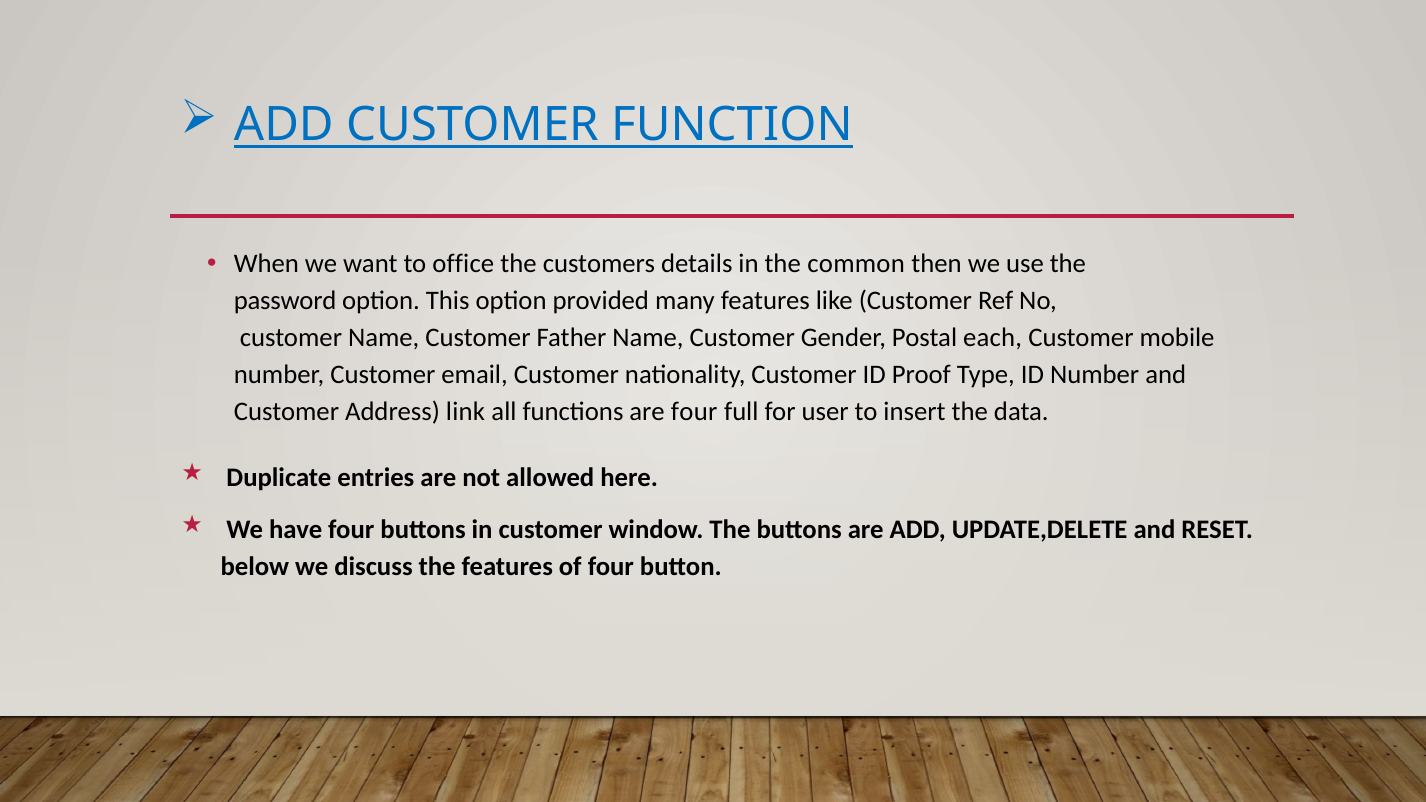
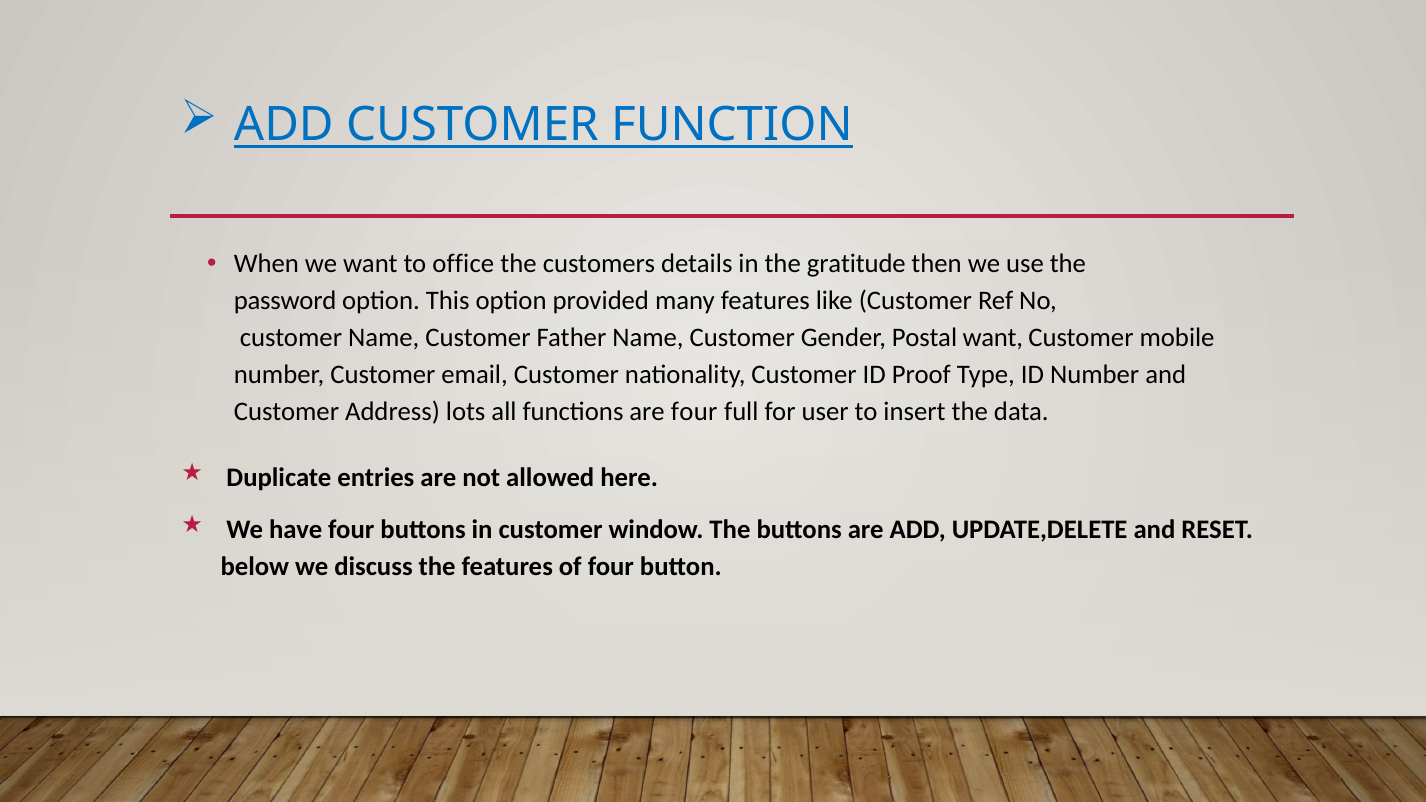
common: common -> gratitude
Postal each: each -> want
link: link -> lots
